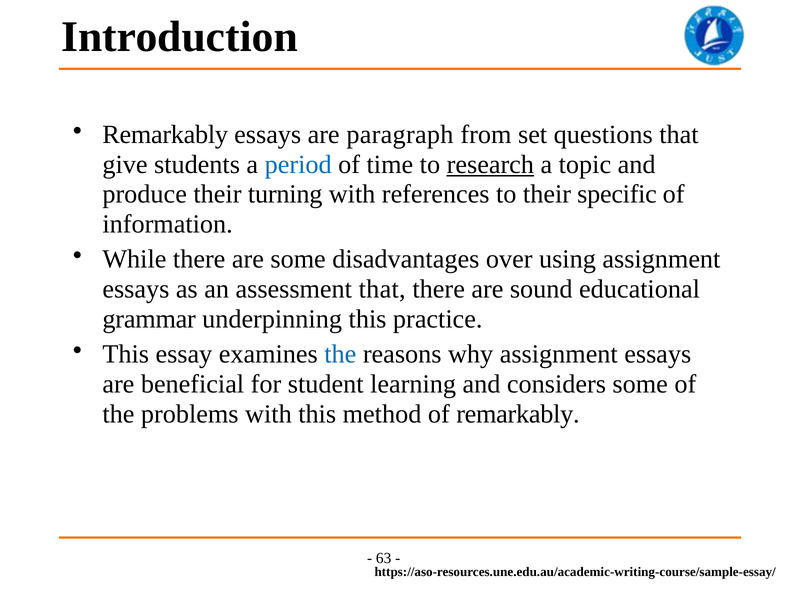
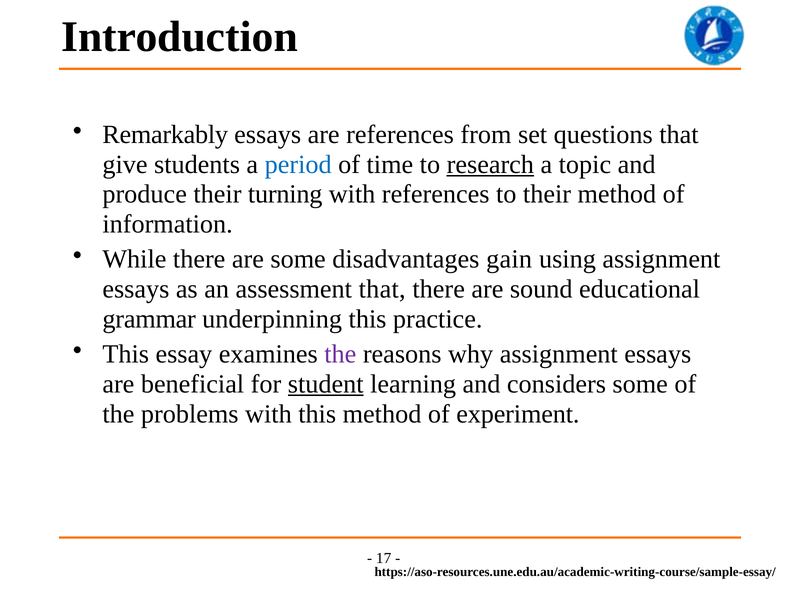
are paragraph: paragraph -> references
their specific: specific -> method
over: over -> gain
the at (340, 354) colour: blue -> purple
student underline: none -> present
of remarkably: remarkably -> experiment
63: 63 -> 17
